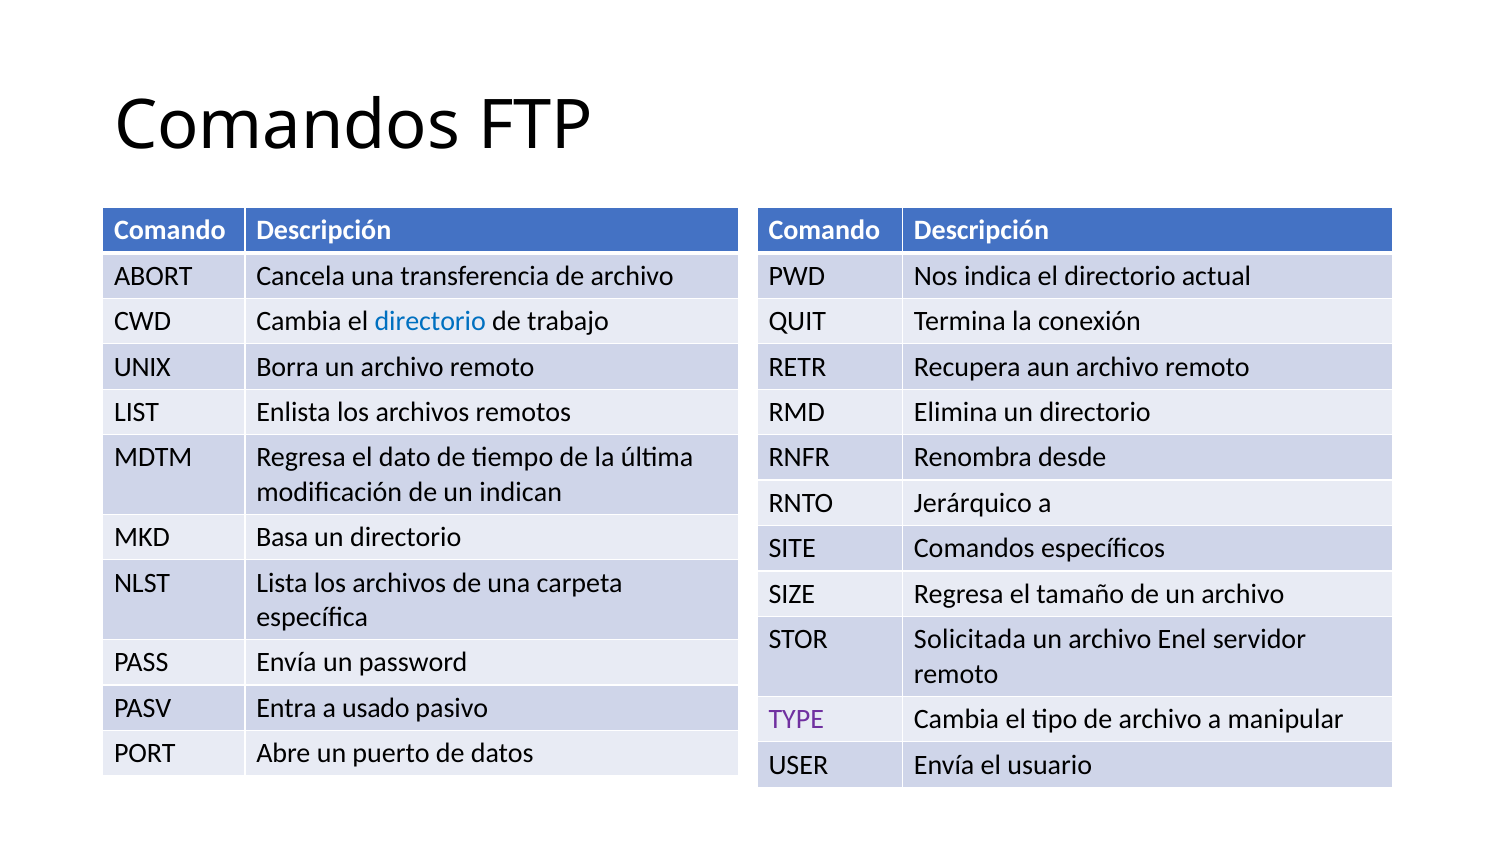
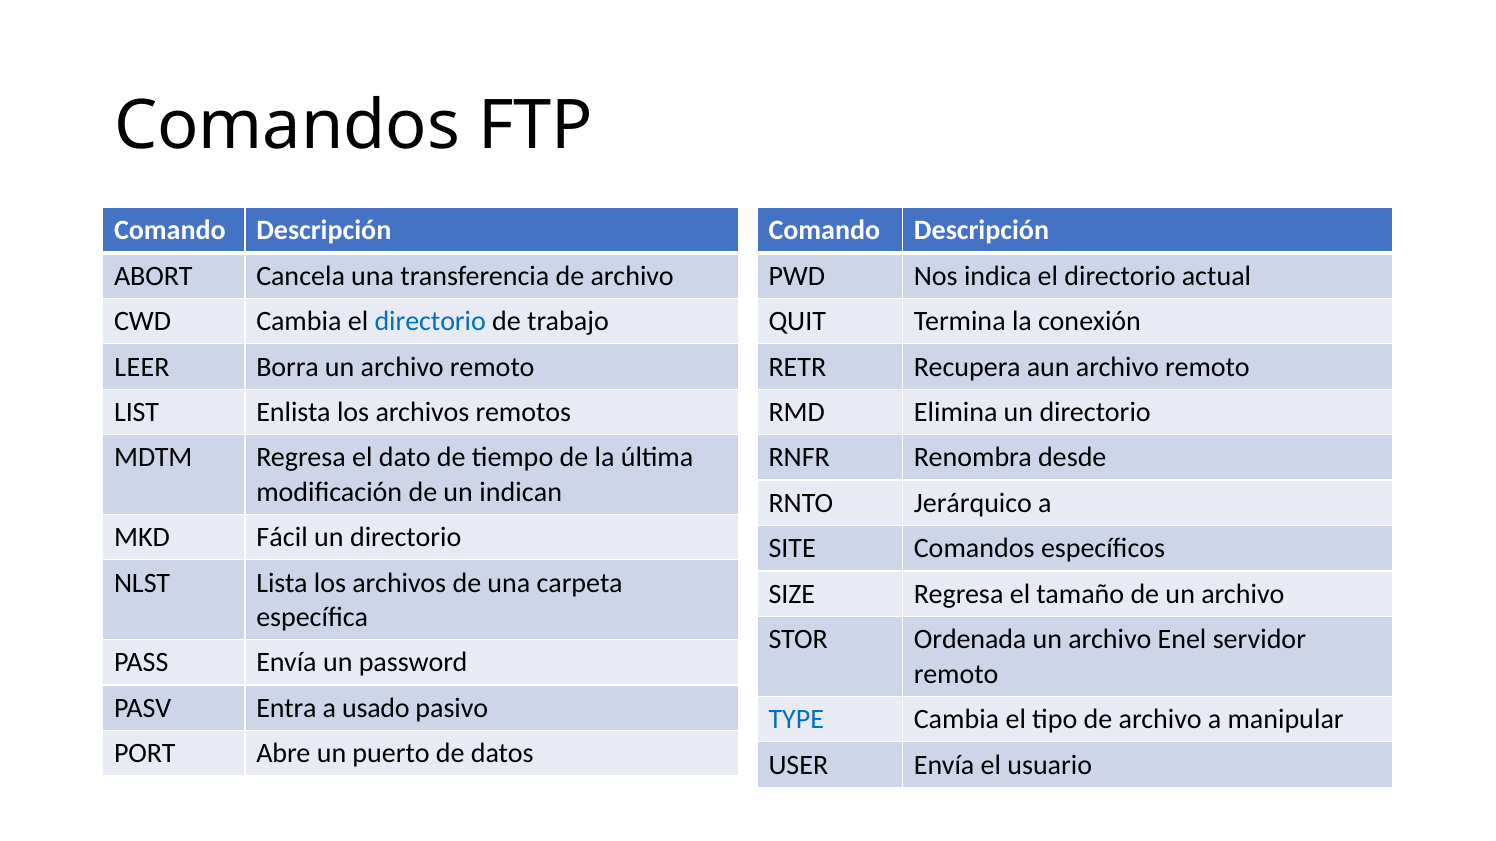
UNIX: UNIX -> LEER
Basa: Basa -> Fácil
Solicitada: Solicitada -> Ordenada
TYPE colour: purple -> blue
